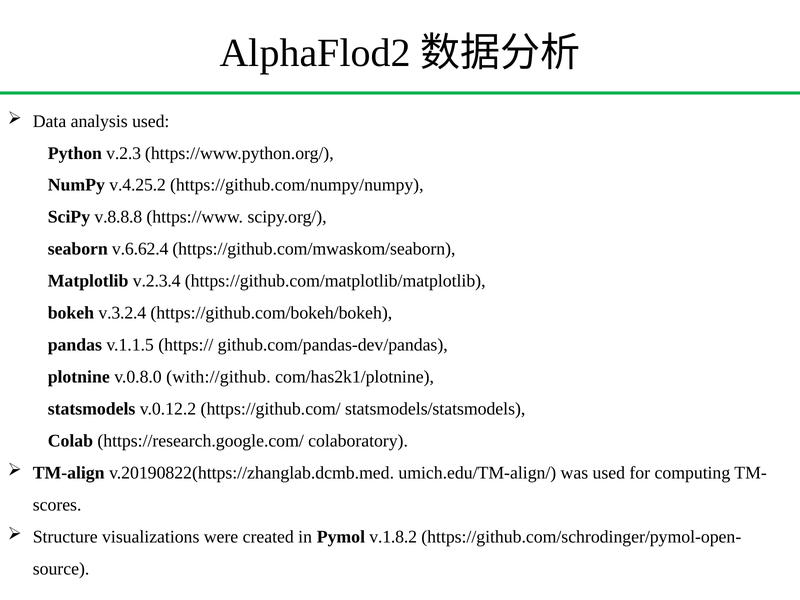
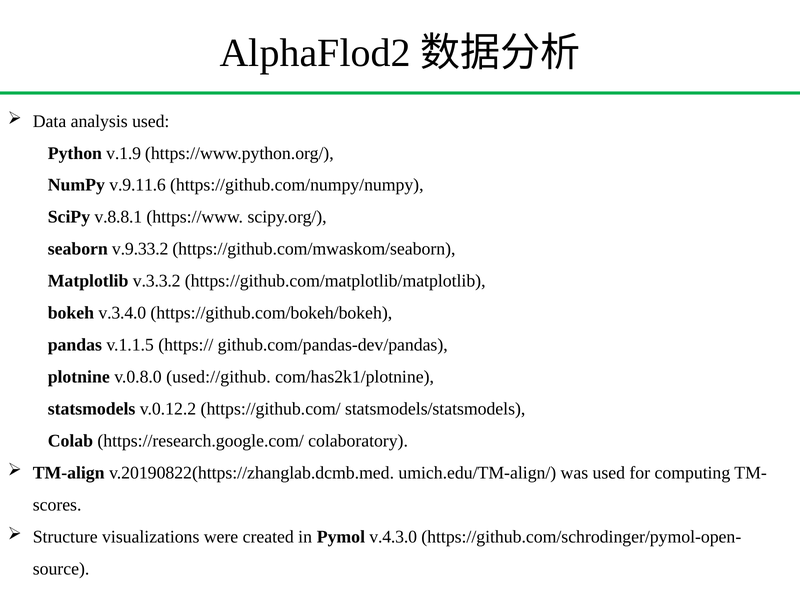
v.2.3: v.2.3 -> v.1.9
v.4.25.2: v.4.25.2 -> v.9.11.6
v.8.8.8: v.8.8.8 -> v.8.8.1
v.6.62.4: v.6.62.4 -> v.9.33.2
v.2.3.4: v.2.3.4 -> v.3.3.2
v.3.2.4: v.3.2.4 -> v.3.4.0
with://github: with://github -> used://github
v.1.8.2: v.1.8.2 -> v.4.3.0
